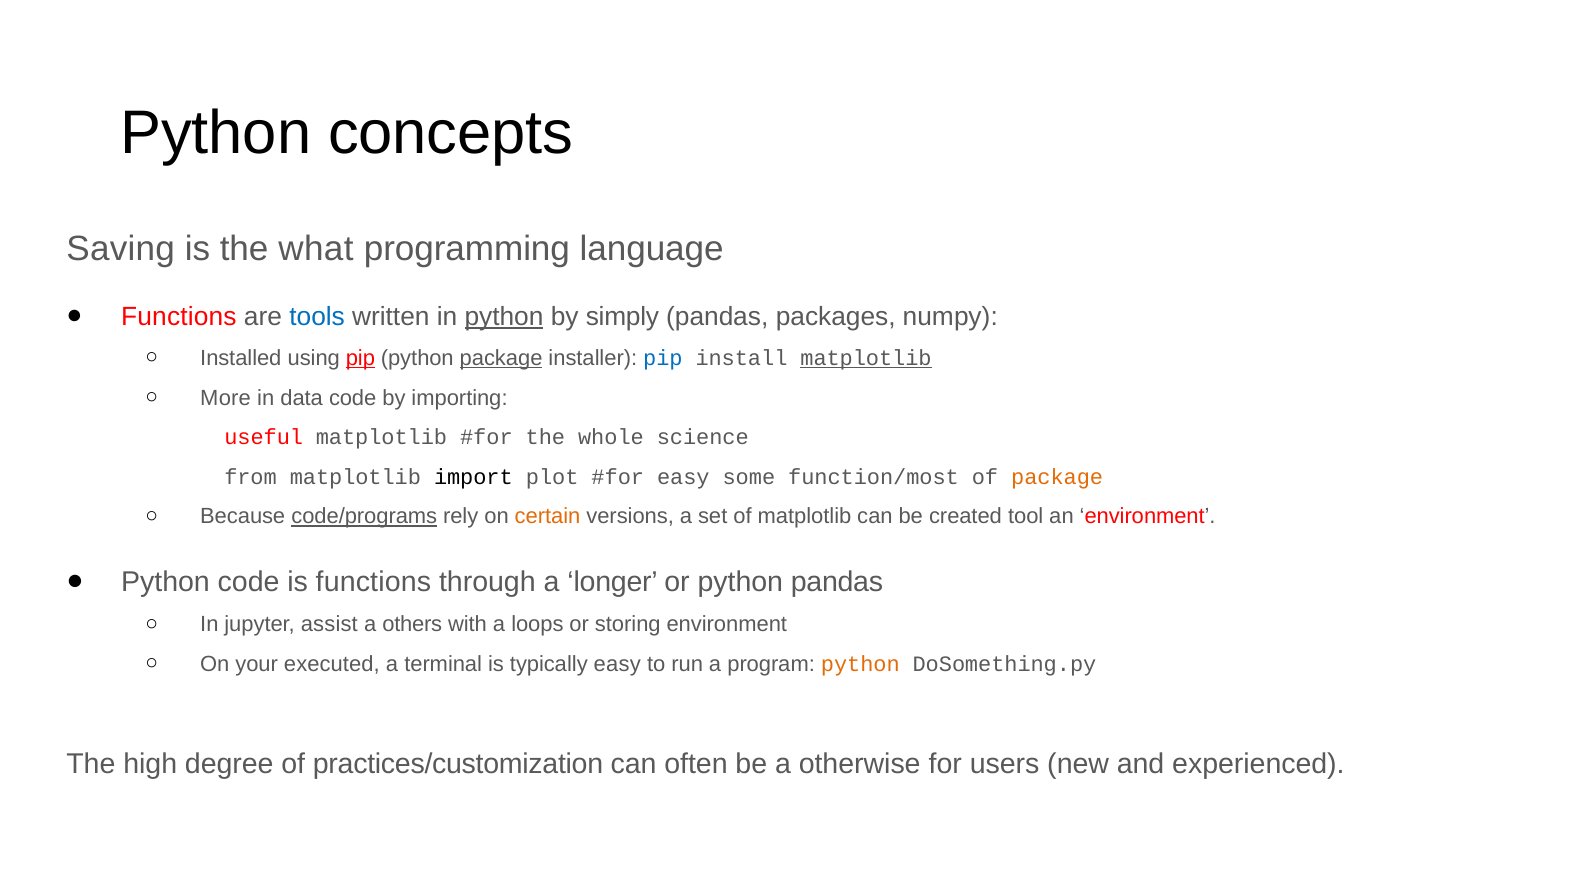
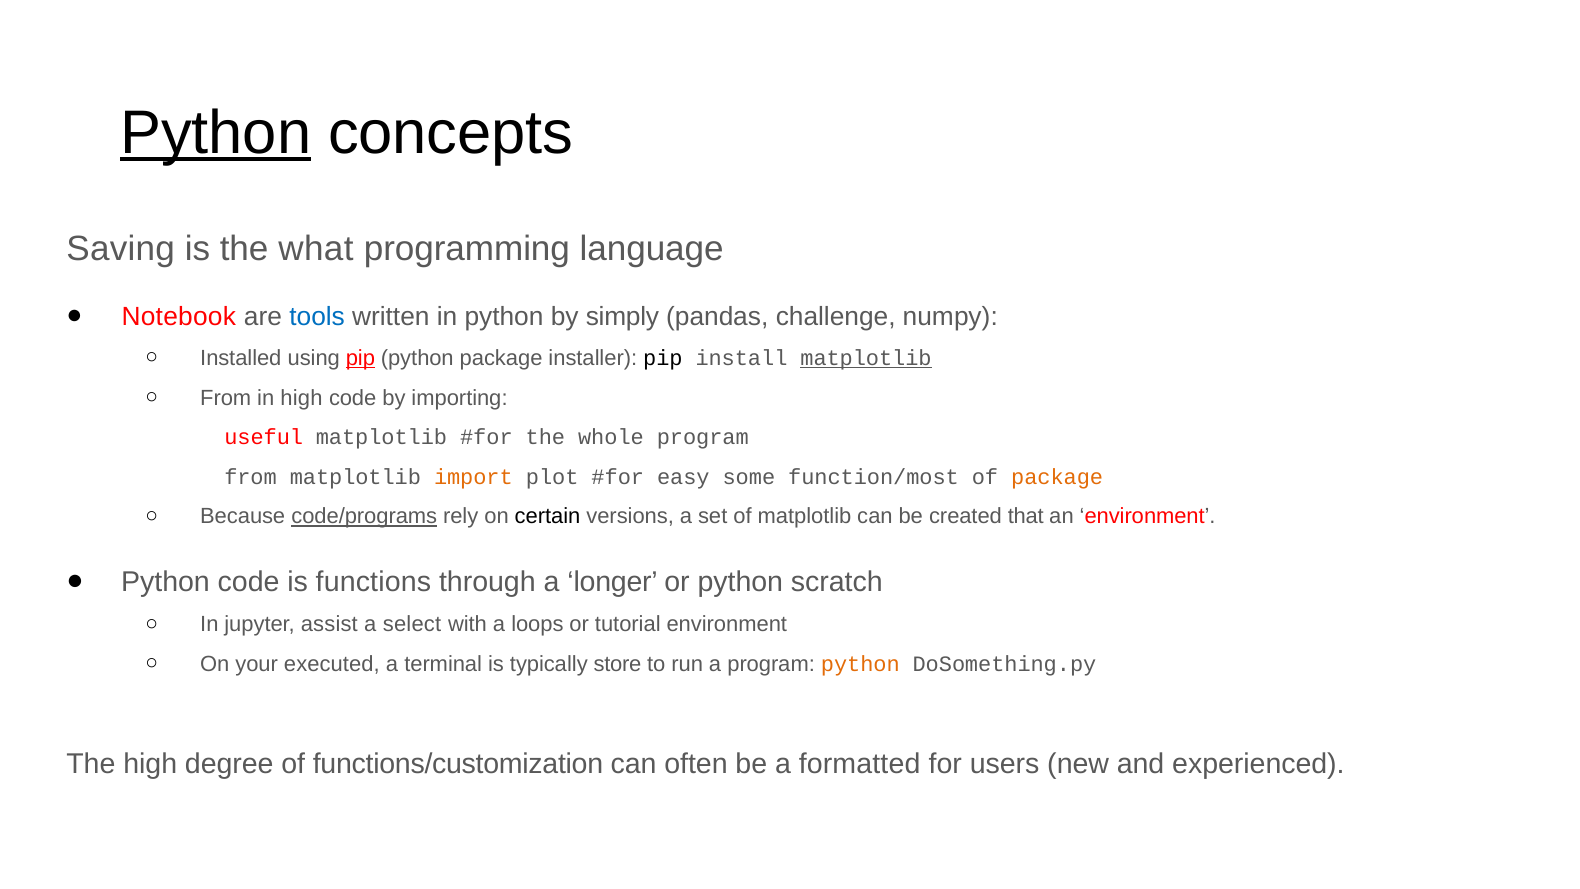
Python at (216, 133) underline: none -> present
Functions at (179, 316): Functions -> Notebook
python at (504, 316) underline: present -> none
packages: packages -> challenge
package at (501, 358) underline: present -> none
pip at (663, 358) colour: blue -> black
More at (226, 398): More -> From
in data: data -> high
whole science: science -> program
import colour: black -> orange
certain colour: orange -> black
tool: tool -> that
python pandas: pandas -> scratch
others: others -> select
storing: storing -> tutorial
typically easy: easy -> store
practices/customization: practices/customization -> functions/customization
otherwise: otherwise -> formatted
